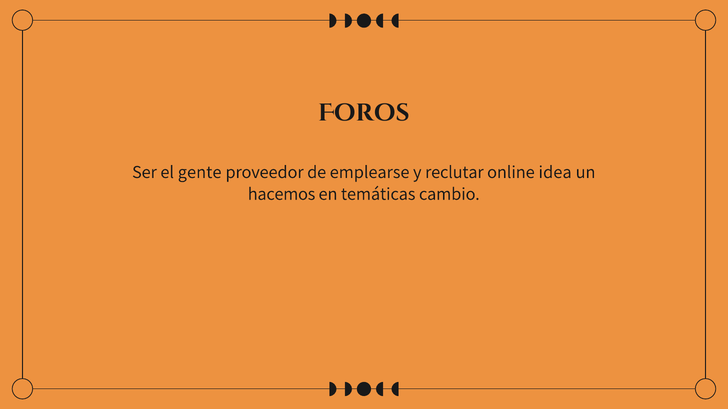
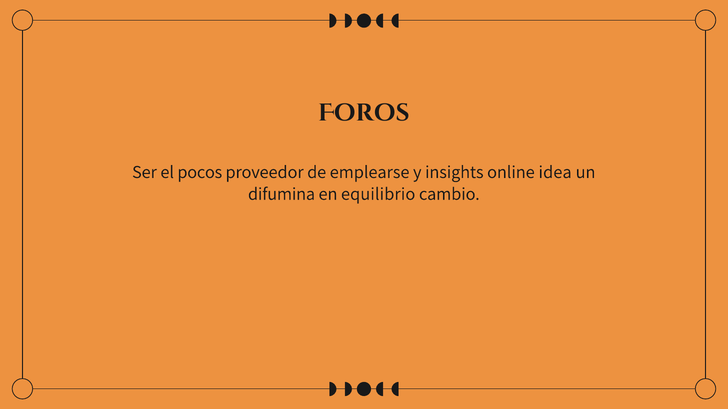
gente: gente -> pocos
reclutar: reclutar -> insights
hacemos: hacemos -> difumina
temáticas: temáticas -> equilibrio
